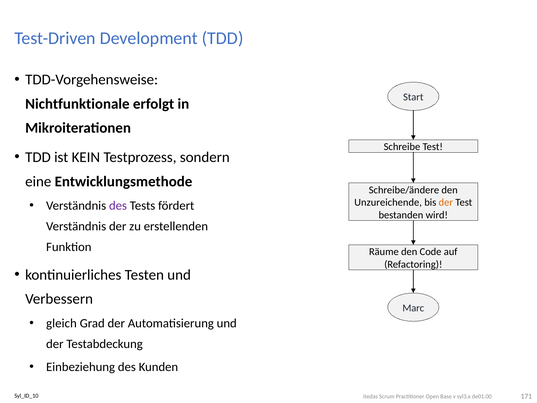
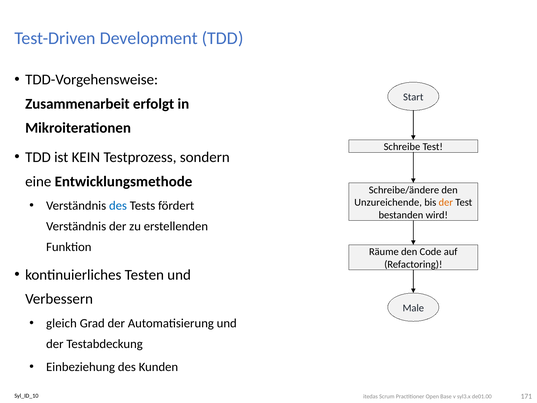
Nichtfunktionale: Nichtfunktionale -> Zusammenarbeit
des at (118, 206) colour: purple -> blue
Marc: Marc -> Male
